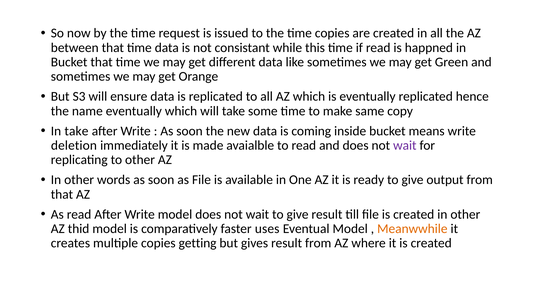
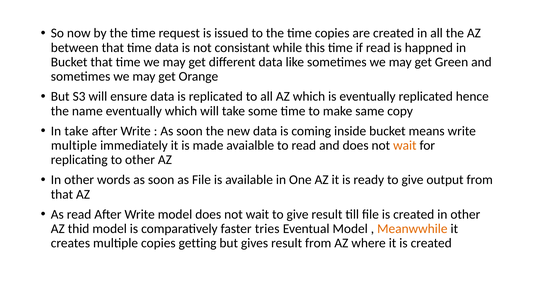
deletion at (74, 145): deletion -> multiple
wait at (405, 145) colour: purple -> orange
uses: uses -> tries
